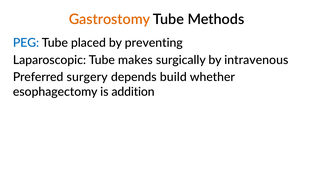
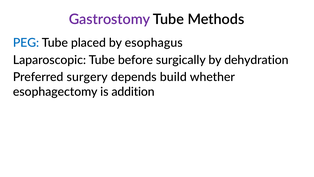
Gastrostomy colour: orange -> purple
preventing: preventing -> esophagus
makes: makes -> before
intravenous: intravenous -> dehydration
